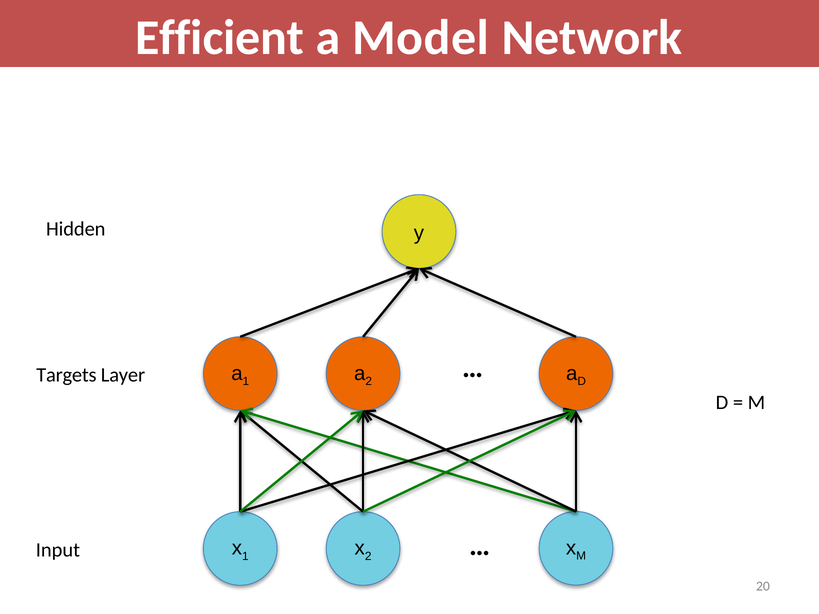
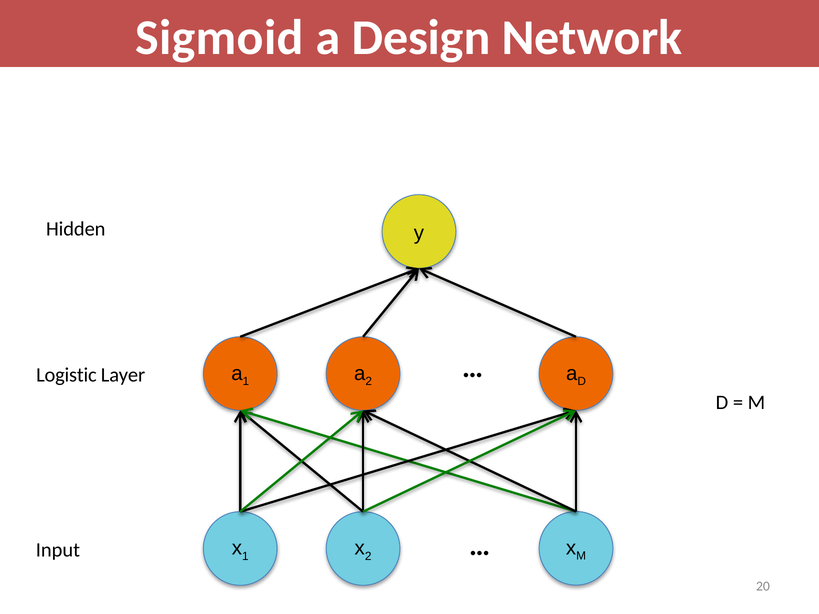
Efficient: Efficient -> Sigmoid
Model: Model -> Design
Targets: Targets -> Logistic
